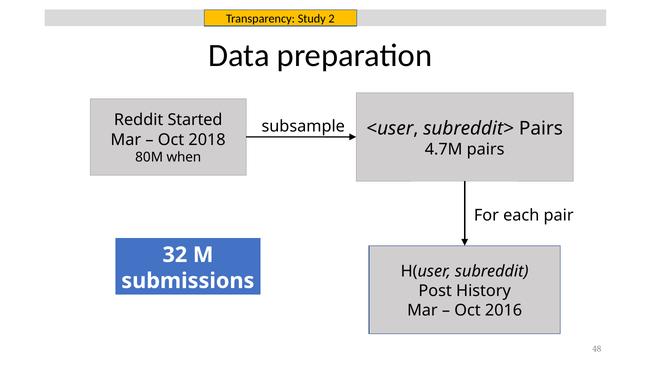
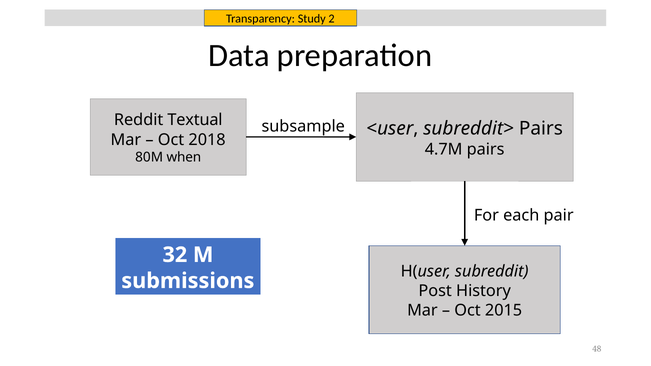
Started: Started -> Textual
2016: 2016 -> 2015
